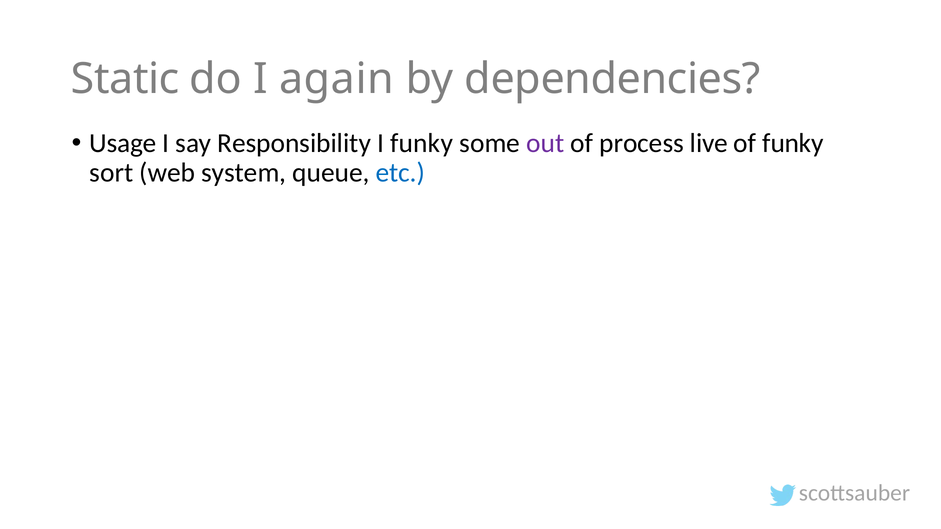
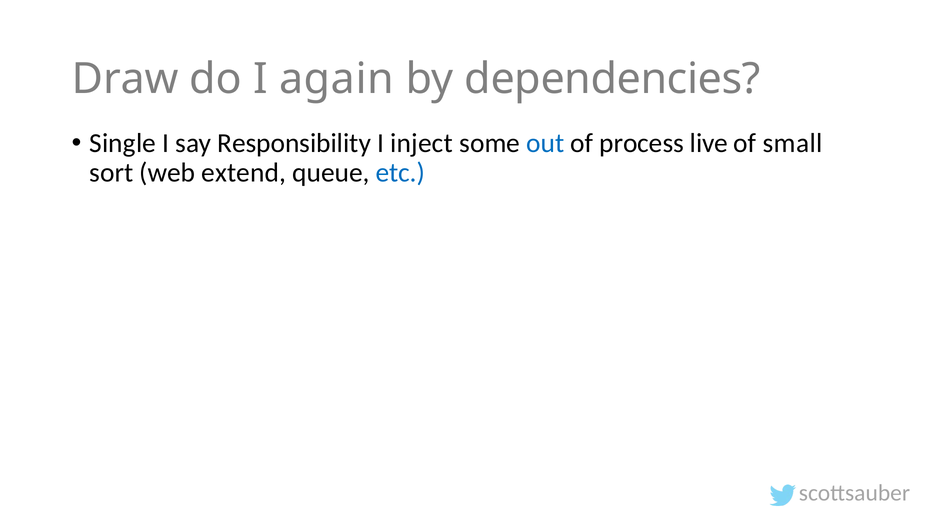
Static: Static -> Draw
Usage: Usage -> Single
I funky: funky -> inject
out colour: purple -> blue
of funky: funky -> small
system: system -> extend
